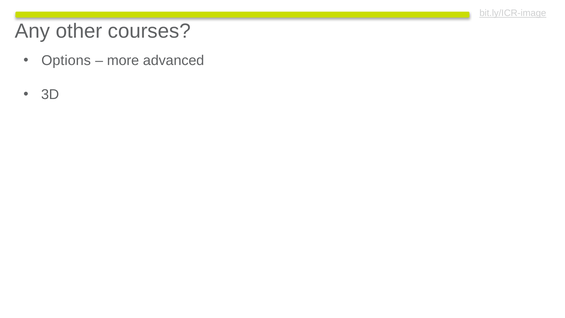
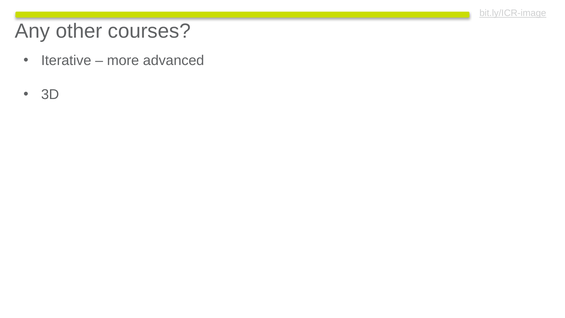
Options: Options -> Iterative
